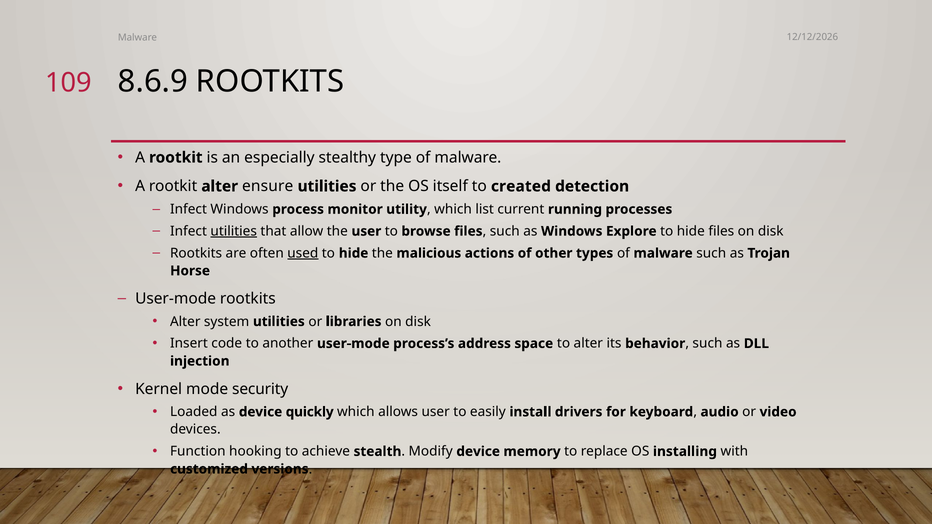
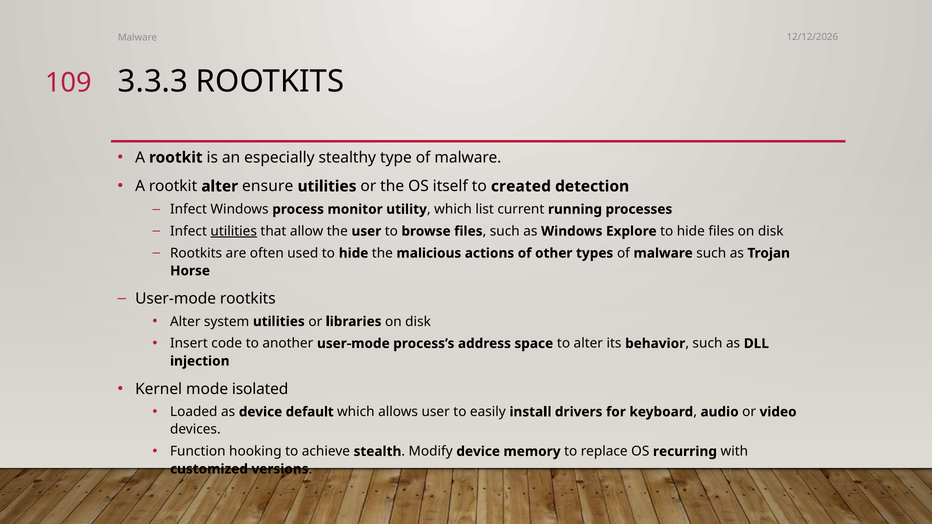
8.6.9: 8.6.9 -> 3.3.3
used underline: present -> none
security: security -> isolated
quickly: quickly -> default
installing: installing -> recurring
